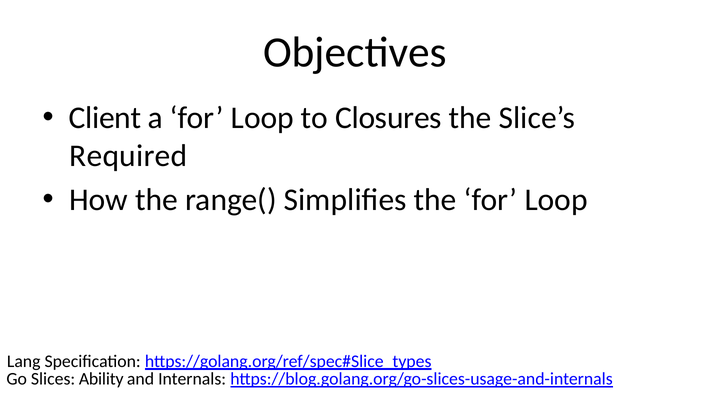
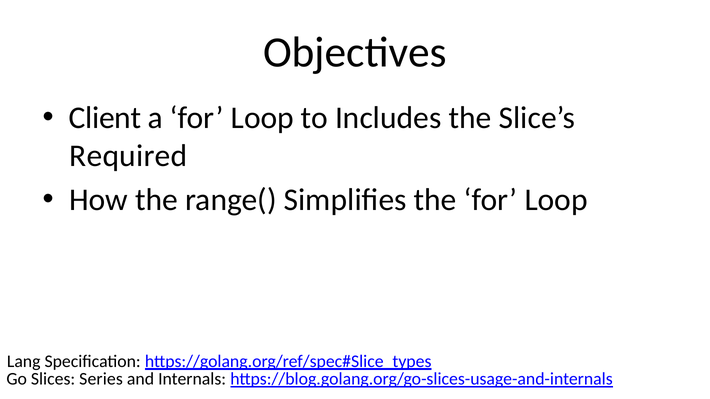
Closures: Closures -> Includes
Ability: Ability -> Series
